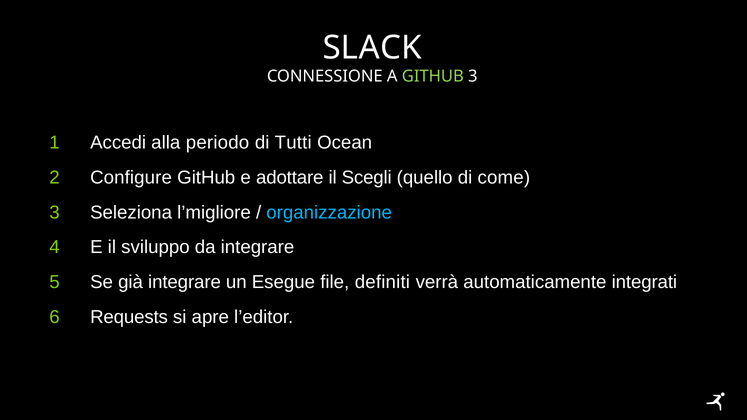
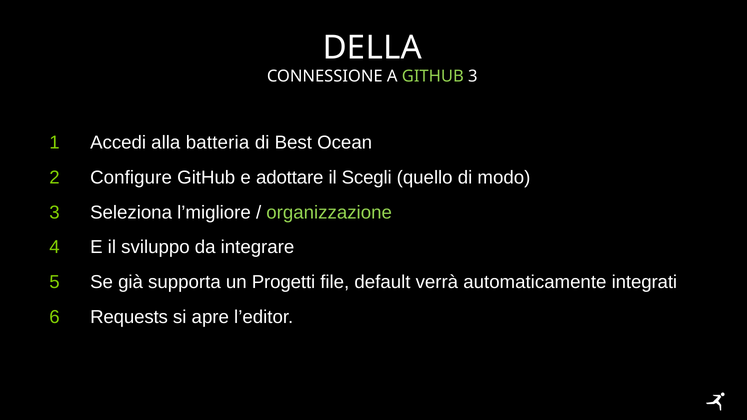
SLACK: SLACK -> DELLA
periodo: periodo -> batteria
Tutti: Tutti -> Best
come: come -> modo
organizzazione colour: light blue -> light green
già integrare: integrare -> supporta
Esegue: Esegue -> Progetti
definiti: definiti -> default
